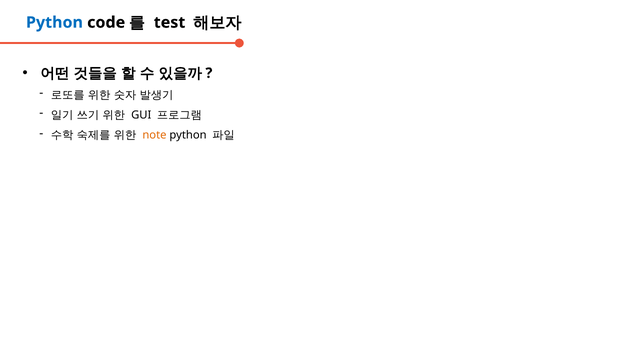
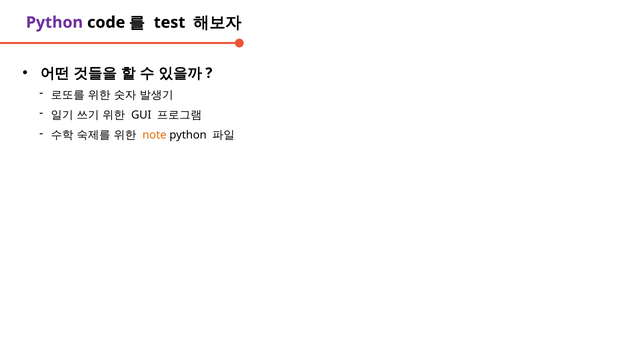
Python at (54, 22) colour: blue -> purple
